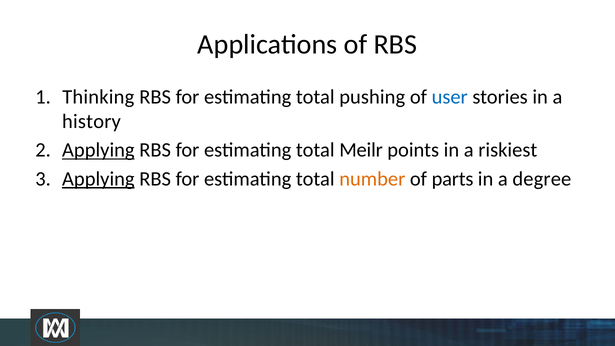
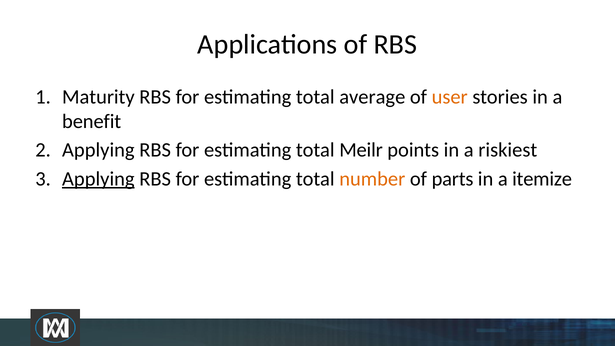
Thinking: Thinking -> Maturity
pushing: pushing -> average
user colour: blue -> orange
history: history -> benefit
Applying at (98, 150) underline: present -> none
degree: degree -> itemize
